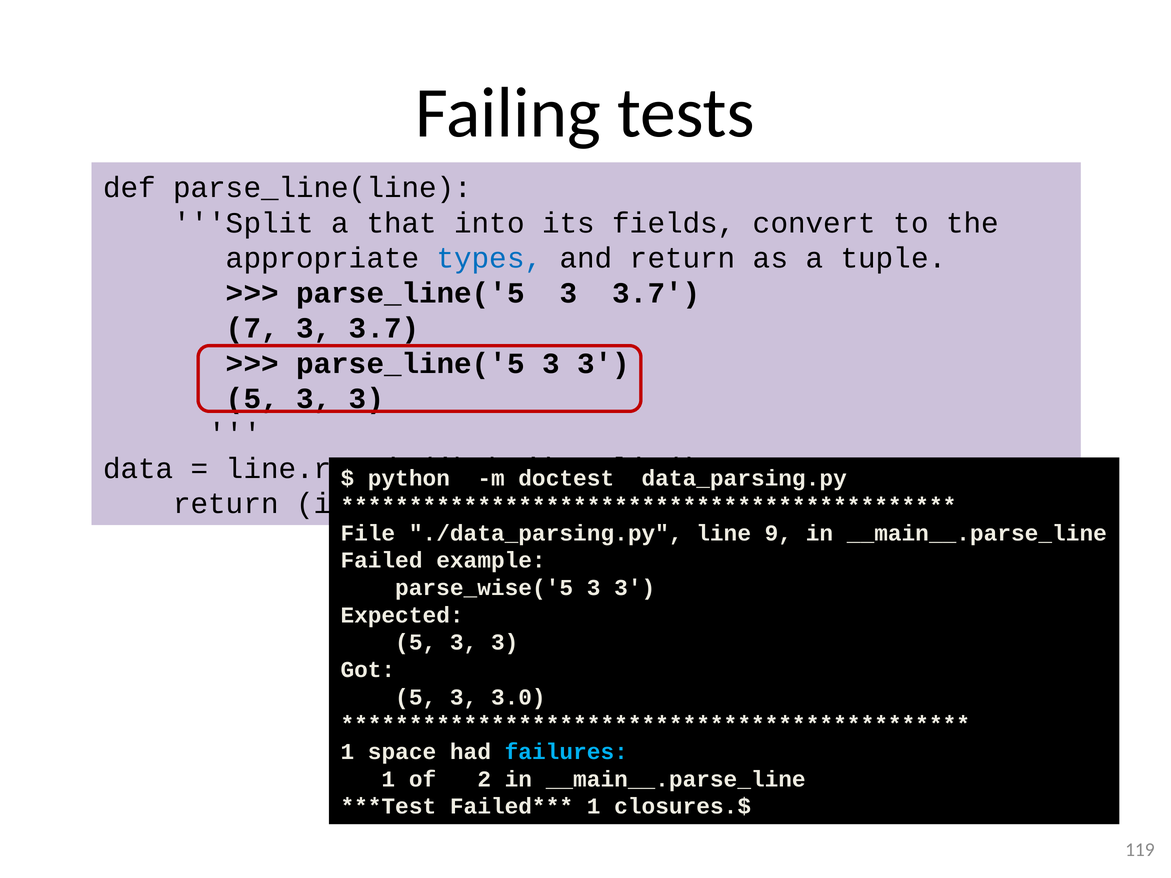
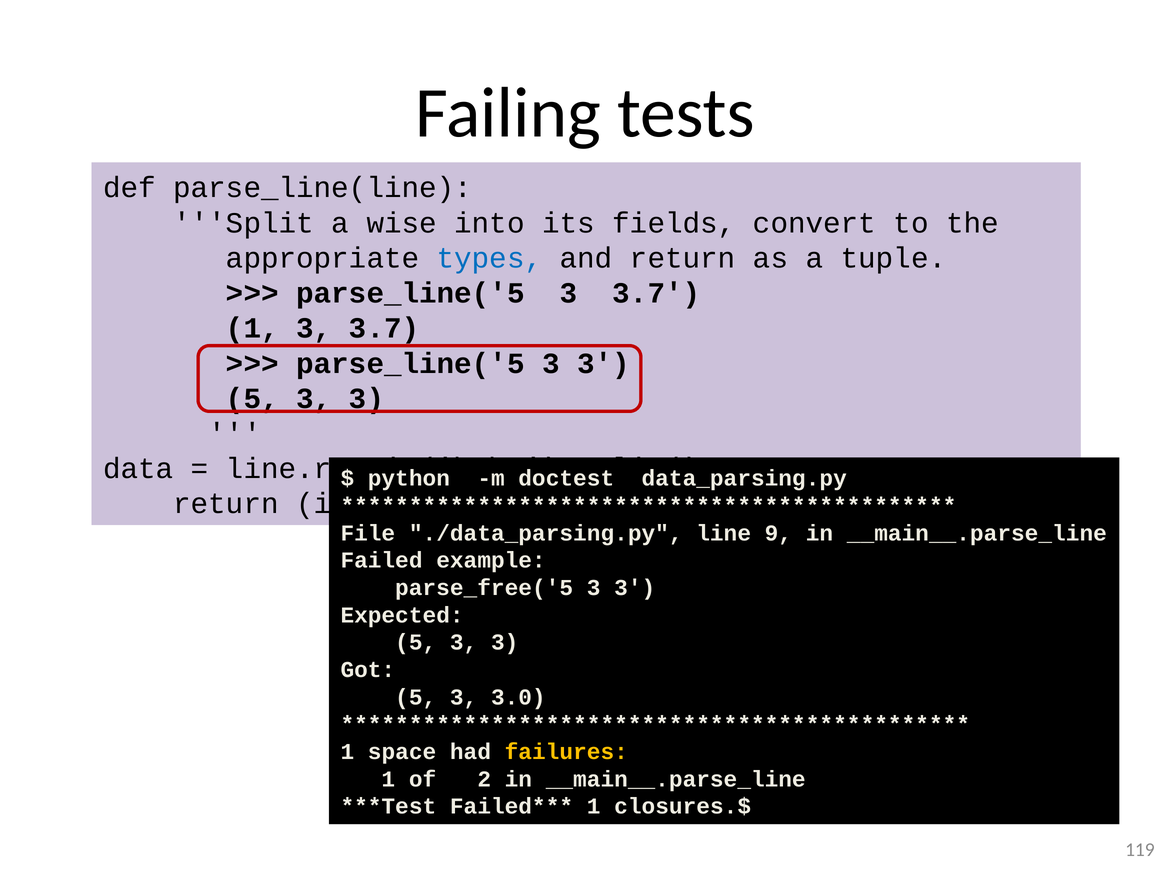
that: that -> wise
7 at (252, 328): 7 -> 1
parse_wise('5: parse_wise('5 -> parse_free('5
failures colour: light blue -> yellow
